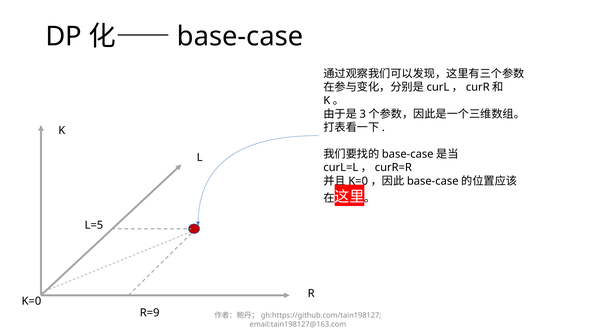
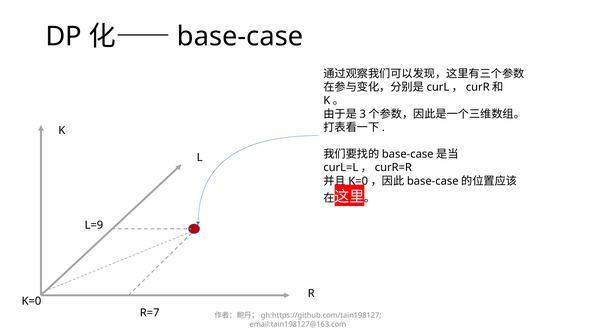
L=5: L=5 -> L=9
R=9: R=9 -> R=7
